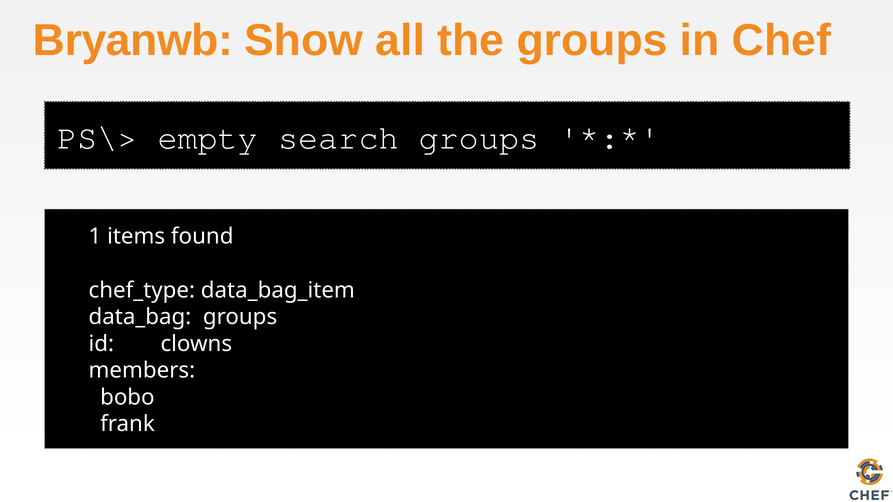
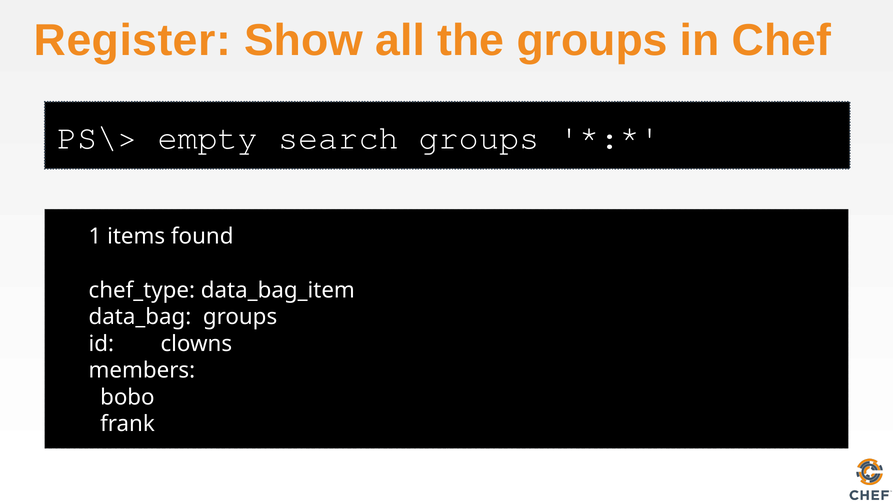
Bryanwb: Bryanwb -> Register
